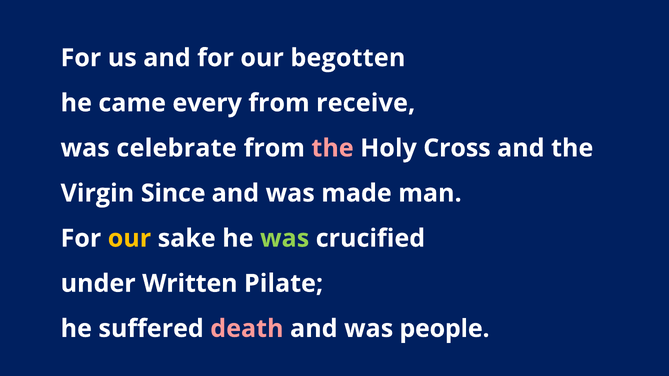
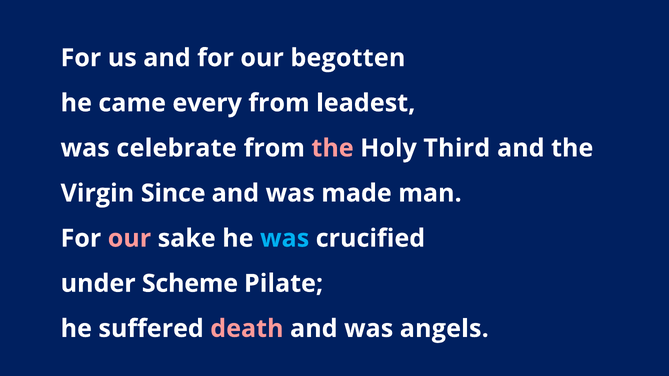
receive: receive -> leadest
Cross: Cross -> Third
our at (129, 239) colour: yellow -> pink
was at (285, 239) colour: light green -> light blue
Written: Written -> Scheme
people: people -> angels
